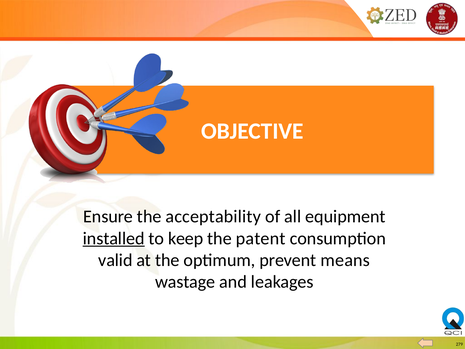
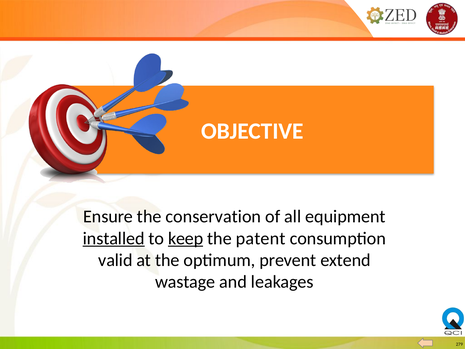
acceptability: acceptability -> conservation
keep underline: none -> present
means: means -> extend
